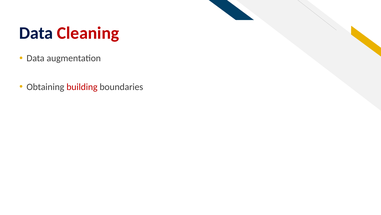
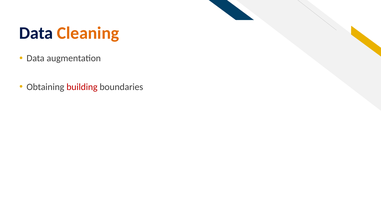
Cleaning colour: red -> orange
